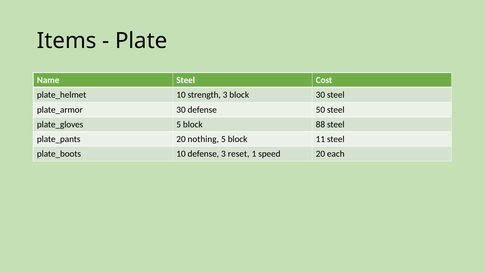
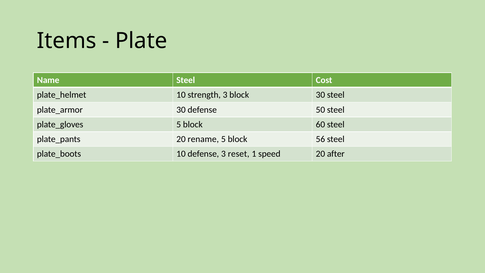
88: 88 -> 60
nothing: nothing -> rename
11: 11 -> 56
each: each -> after
